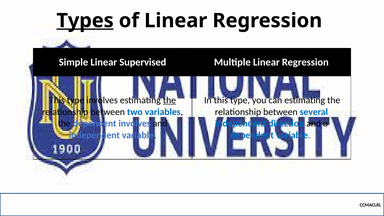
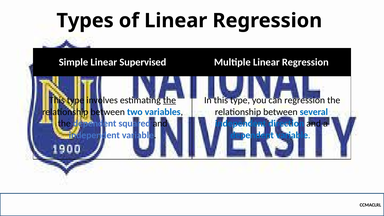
Types underline: present -> none
can estimating: estimating -> regression
dependent involves: involves -> squared
